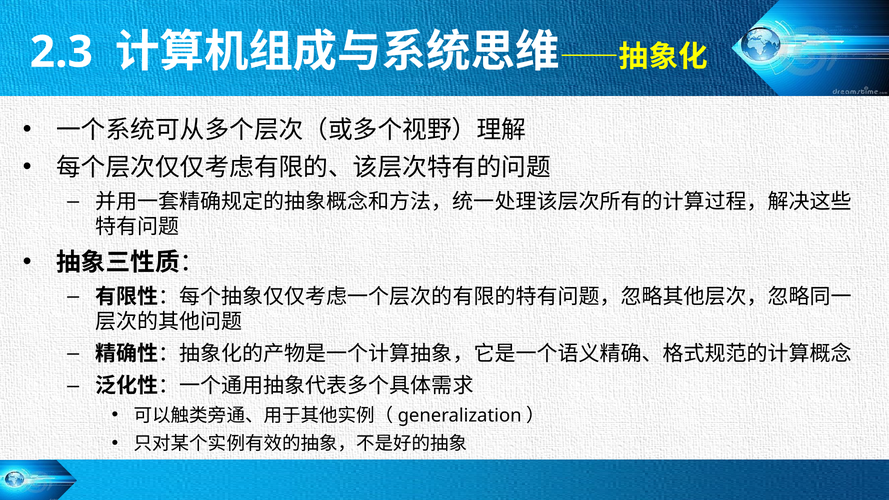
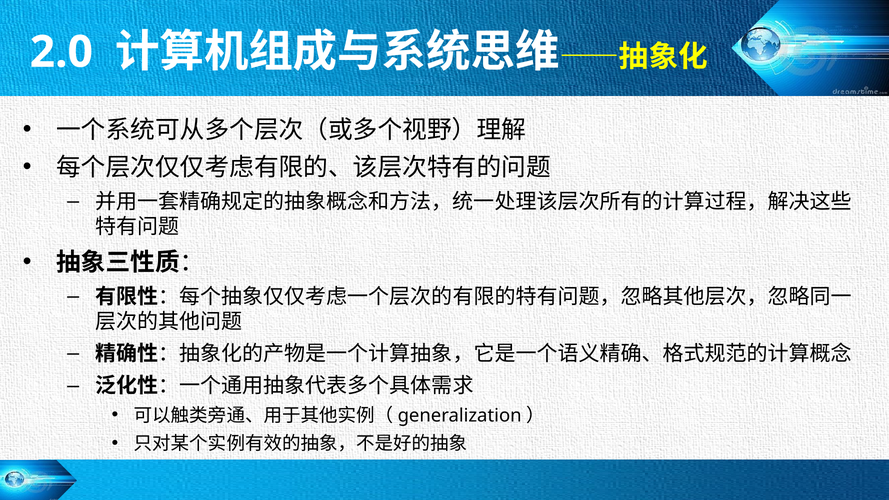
2.3: 2.3 -> 2.0
